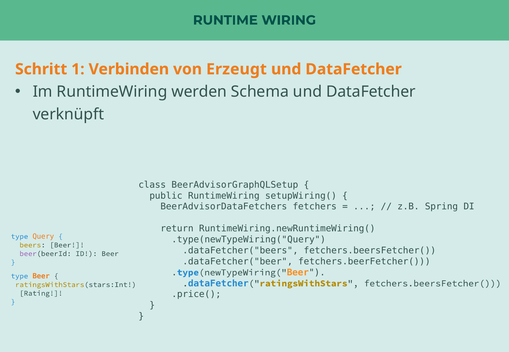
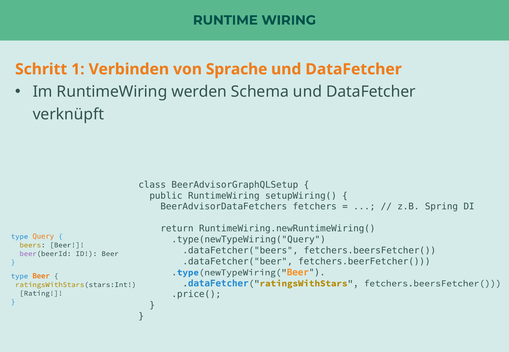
Erzeugt: Erzeugt -> Sprache
